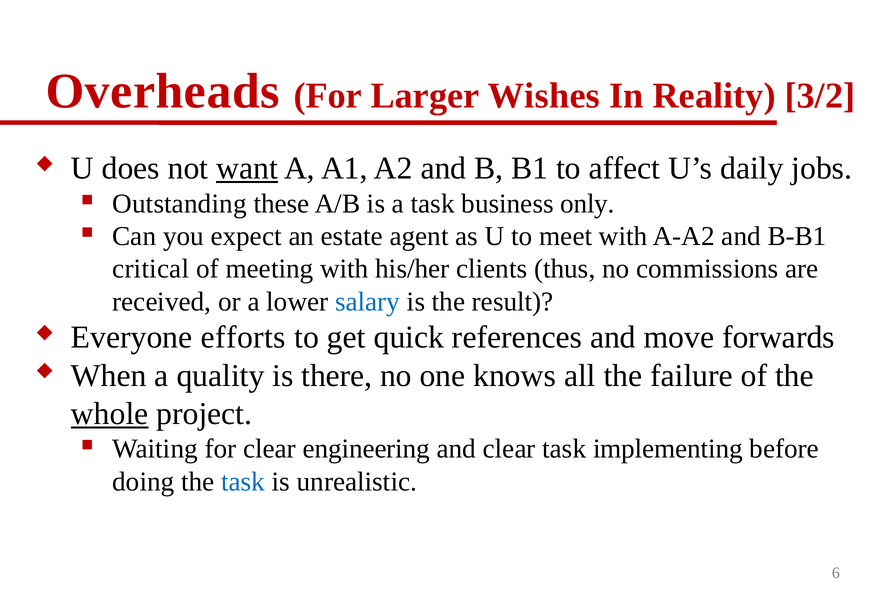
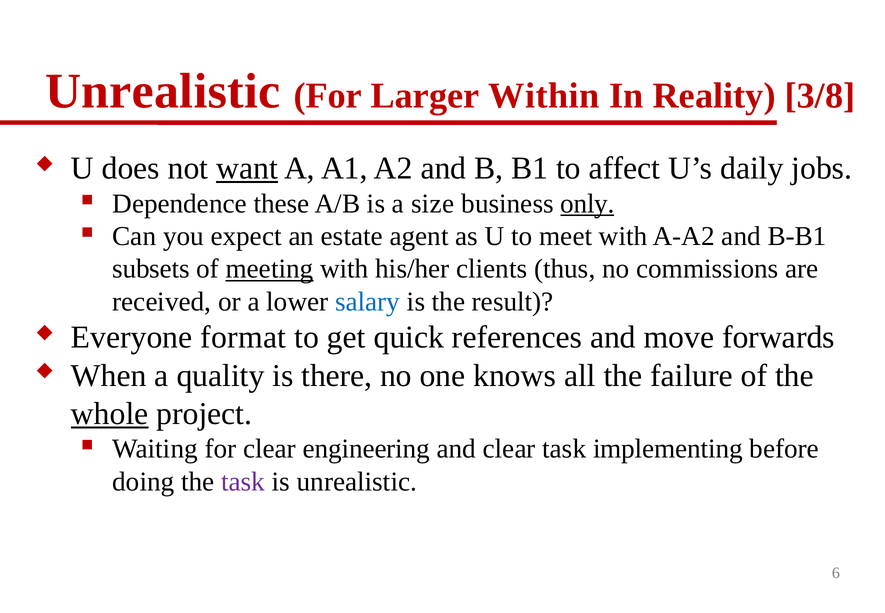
Overheads at (163, 91): Overheads -> Unrealistic
Wishes: Wishes -> Within
3/2: 3/2 -> 3/8
Outstanding: Outstanding -> Dependence
a task: task -> size
only underline: none -> present
critical: critical -> subsets
meeting underline: none -> present
efforts: efforts -> format
task at (243, 481) colour: blue -> purple
